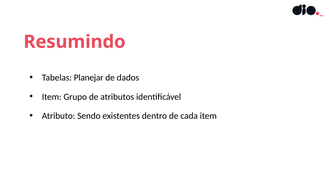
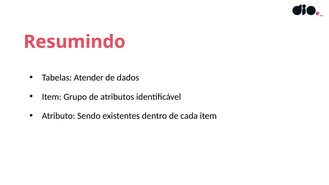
Planejar: Planejar -> Atender
